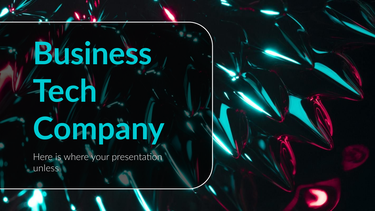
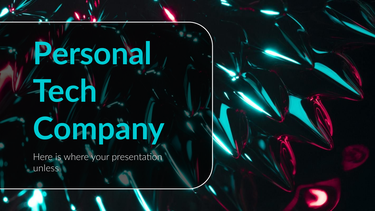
Business: Business -> Personal
